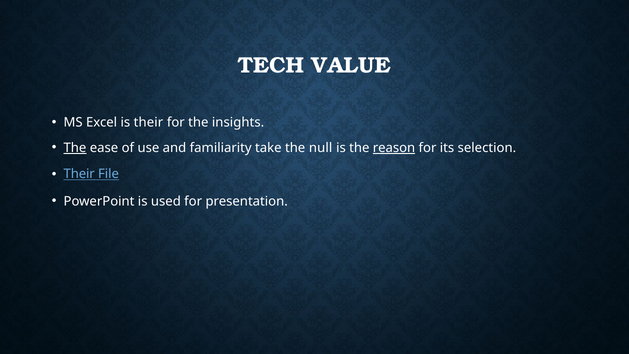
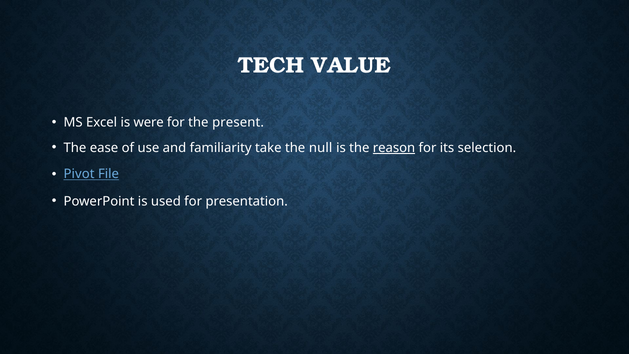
is their: their -> were
insights: insights -> present
The at (75, 148) underline: present -> none
Their at (79, 174): Their -> Pivot
